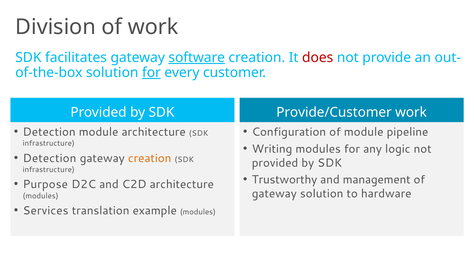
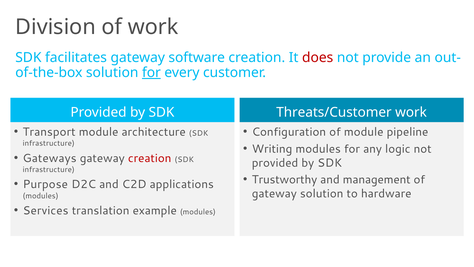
software underline: present -> none
Provide/Customer: Provide/Customer -> Threats/Customer
Detection at (49, 132): Detection -> Transport
Detection at (50, 158): Detection -> Gateways
creation at (150, 158) colour: orange -> red
C2D architecture: architecture -> applications
